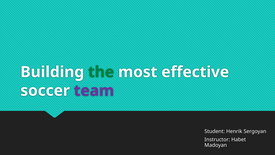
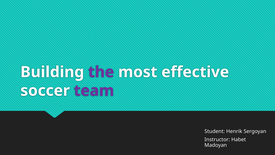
the colour: green -> purple
